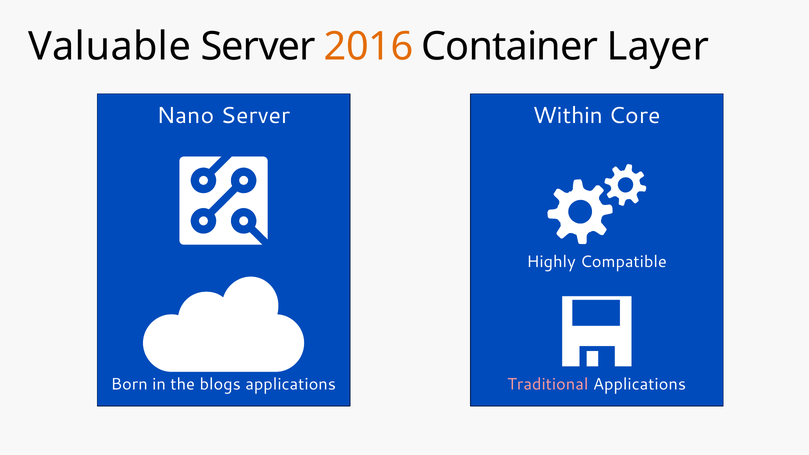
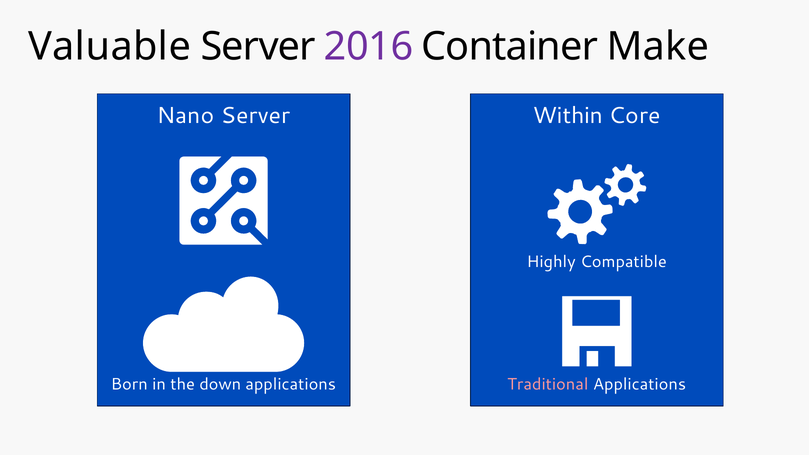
2016 colour: orange -> purple
Layer: Layer -> Make
blogs: blogs -> down
